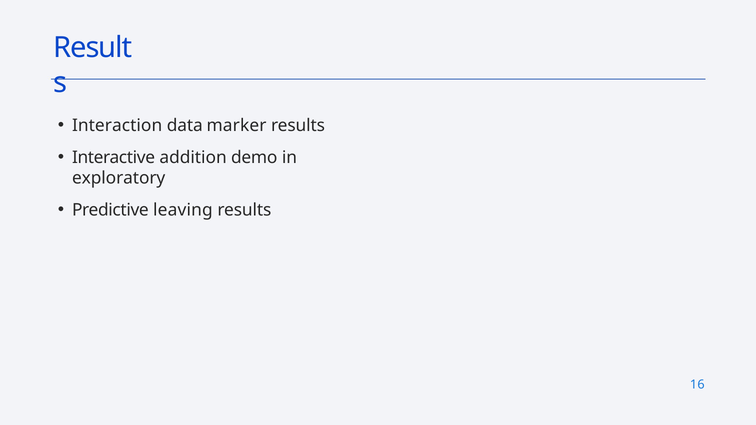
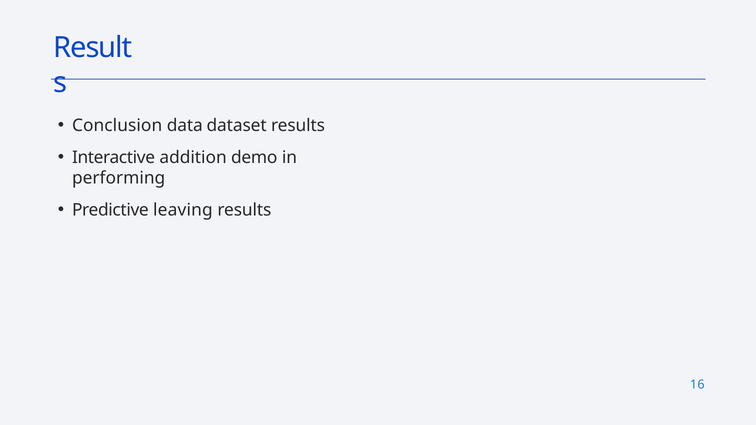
Interaction: Interaction -> Conclusion
marker: marker -> dataset
exploratory: exploratory -> performing
